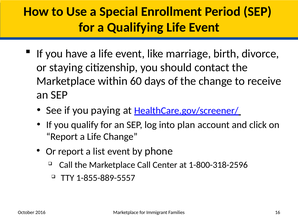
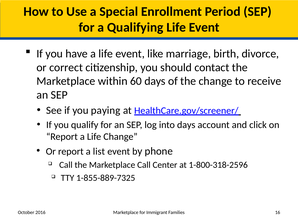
staying: staying -> correct
into plan: plan -> days
1-855-889-5557: 1-855-889-5557 -> 1-855-889-7325
